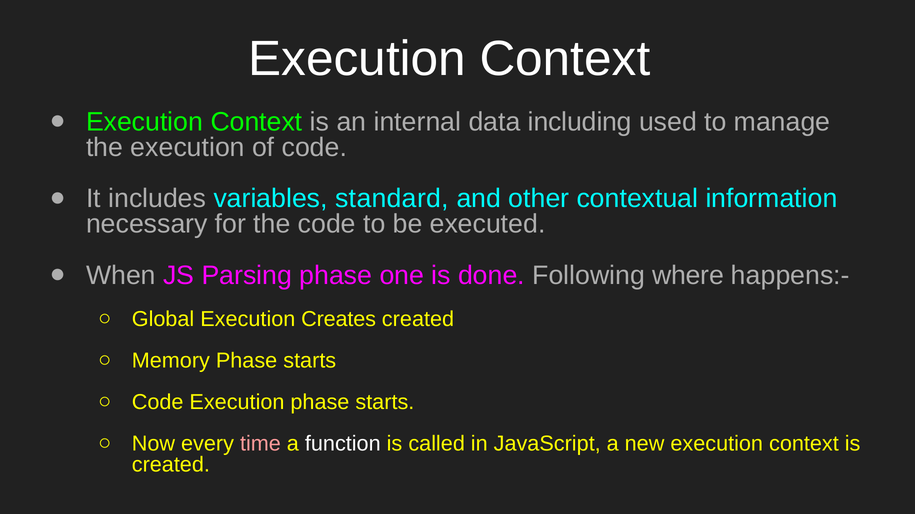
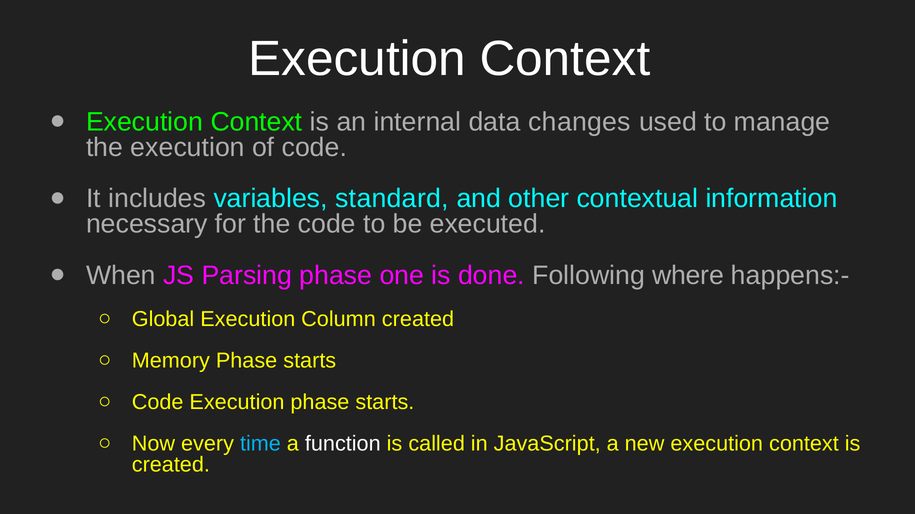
including: including -> changes
Creates: Creates -> Column
time colour: pink -> light blue
